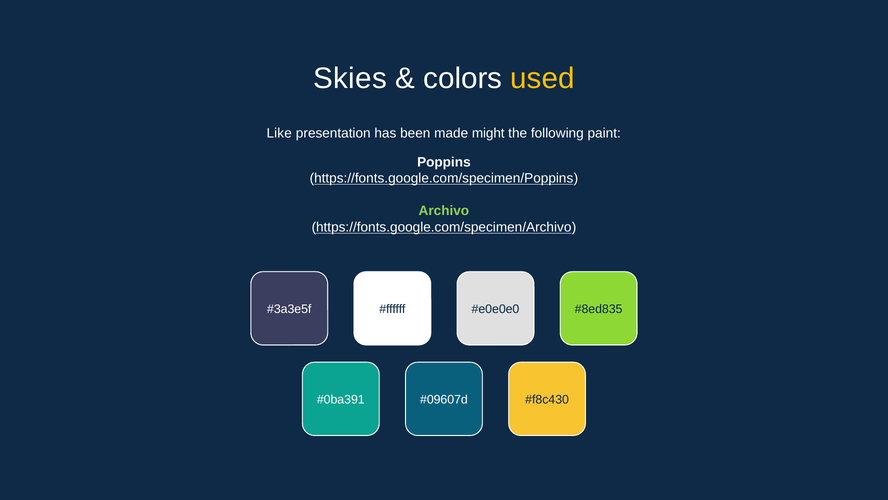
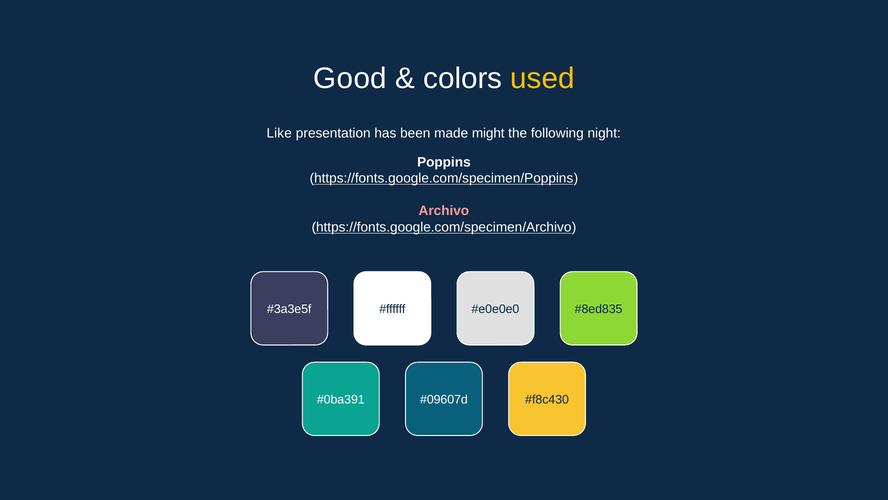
Skies: Skies -> Good
paint: paint -> night
Archivo colour: light green -> pink
